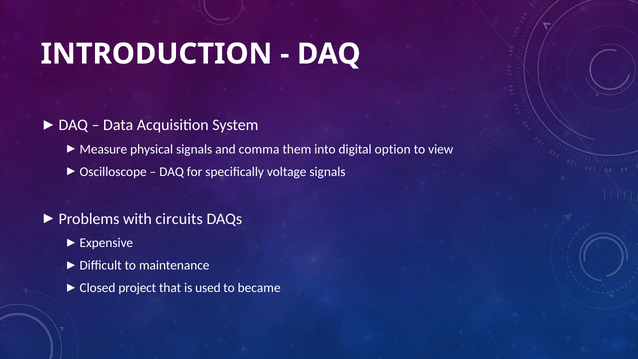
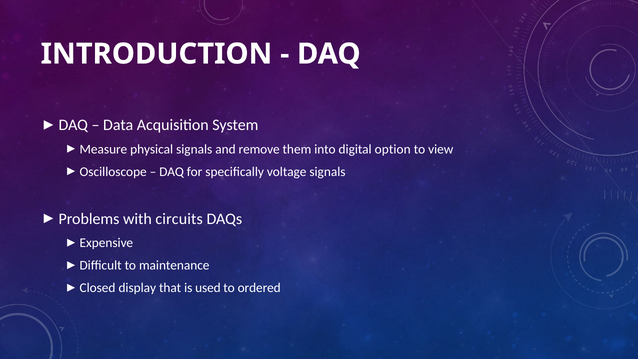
comma: comma -> remove
project: project -> display
became: became -> ordered
